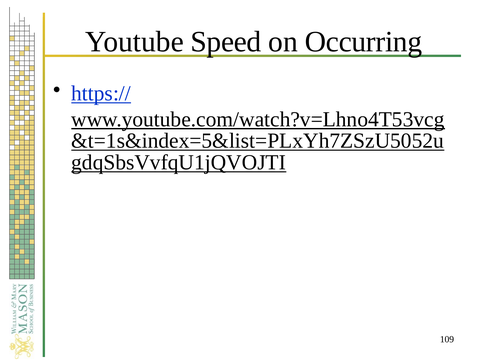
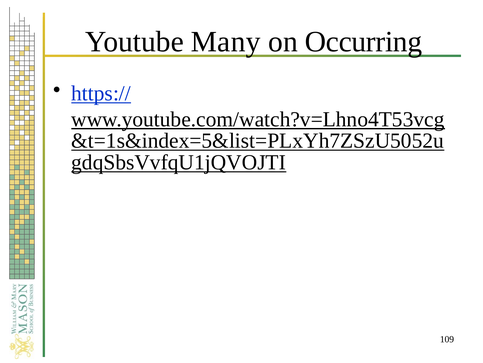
Speed: Speed -> Many
